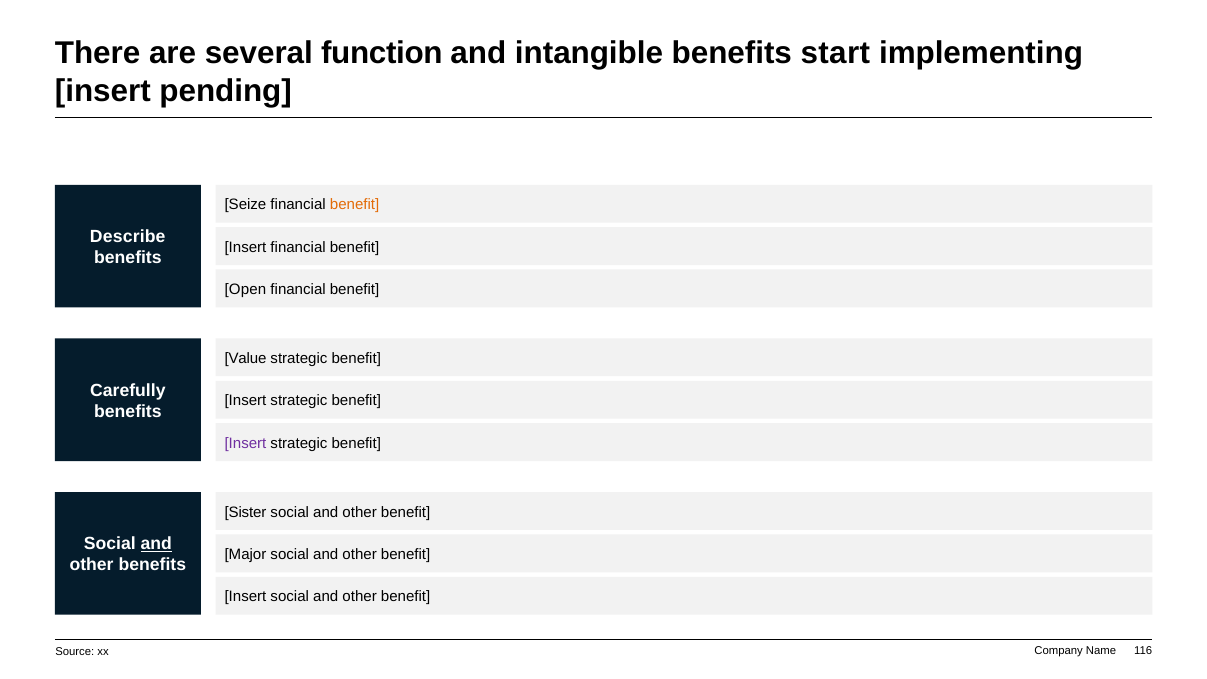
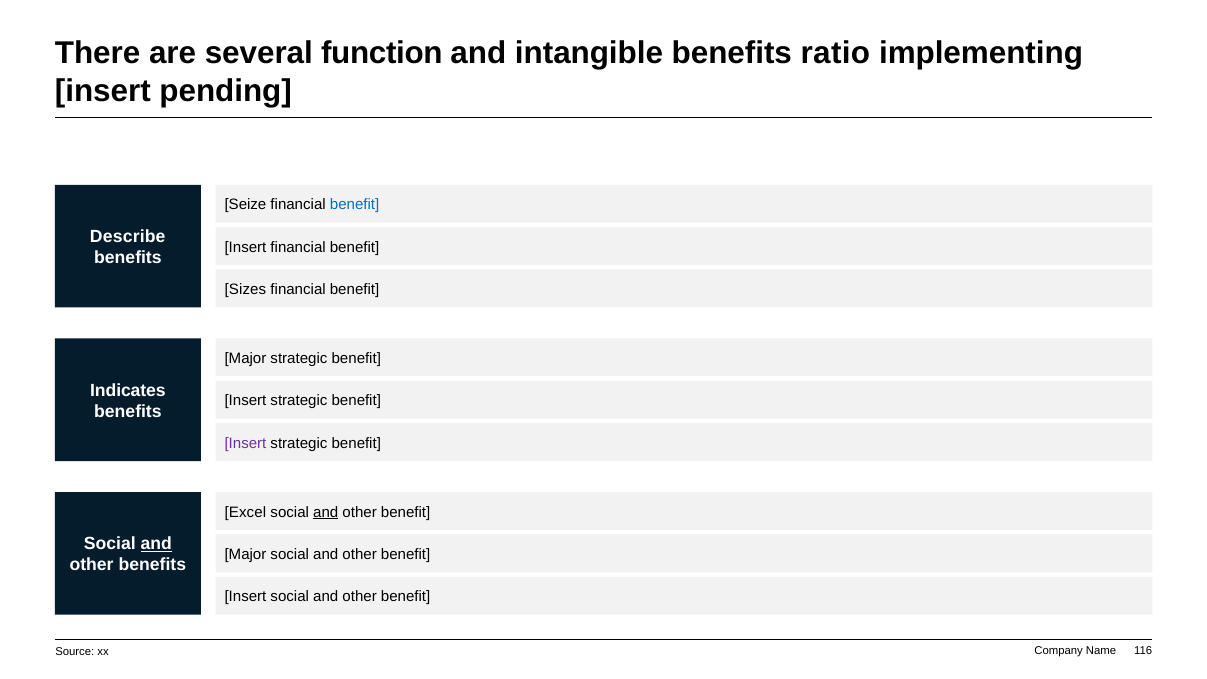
start: start -> ratio
benefit at (355, 205) colour: orange -> blue
Open: Open -> Sizes
Value at (246, 358): Value -> Major
Carefully: Carefully -> Indicates
Sister: Sister -> Excel
and at (326, 512) underline: none -> present
